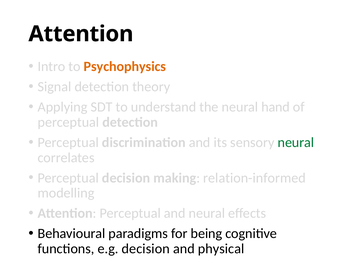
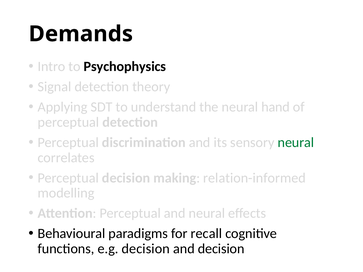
Attention at (81, 34): Attention -> Demands
Psychophysics colour: orange -> black
being: being -> recall
and physical: physical -> decision
